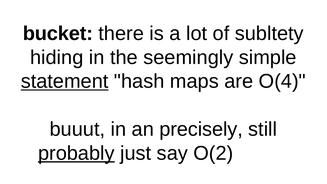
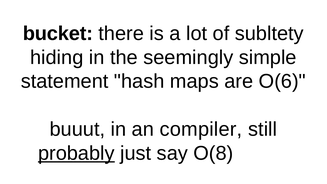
statement underline: present -> none
O(4: O(4 -> O(6
precisely: precisely -> compiler
O(2: O(2 -> O(8
